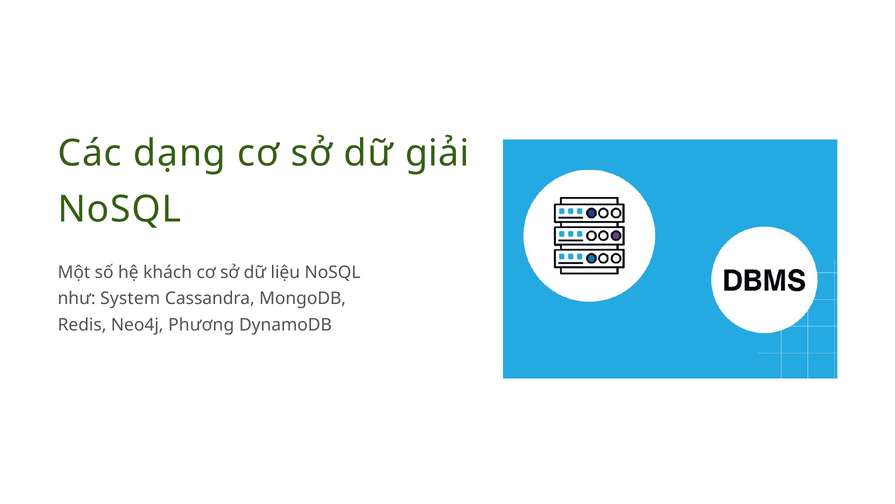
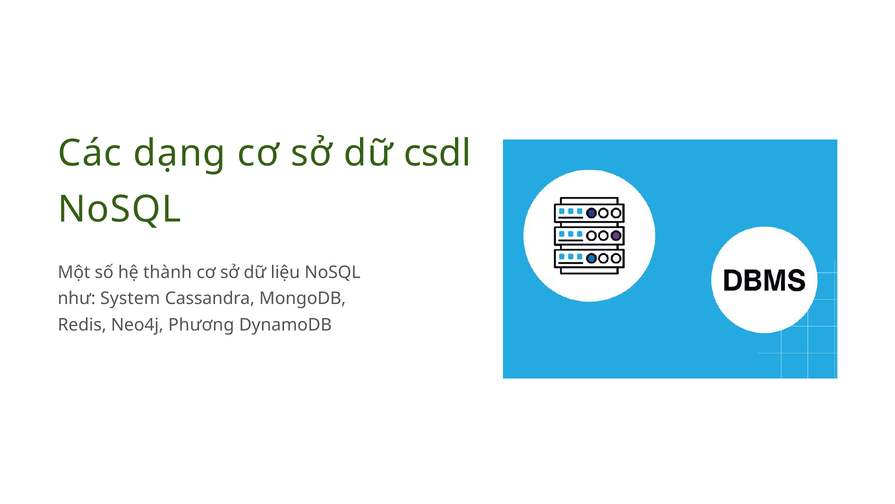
giải: giải -> csdl
khách: khách -> thành
